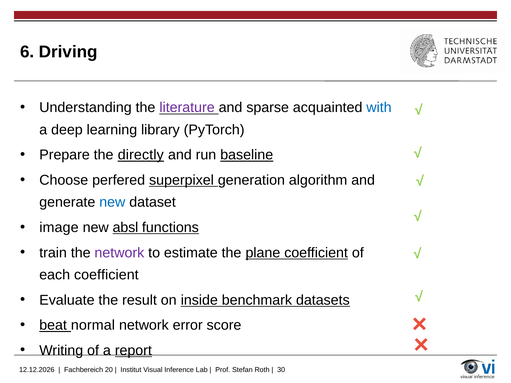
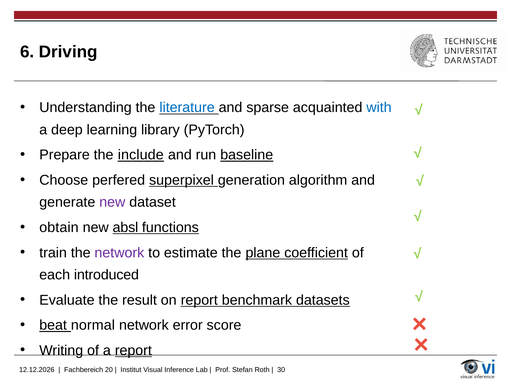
literature colour: purple -> blue
directly: directly -> include
new at (112, 202) colour: blue -> purple
image: image -> obtain
each coefficient: coefficient -> introduced
on inside: inside -> report
